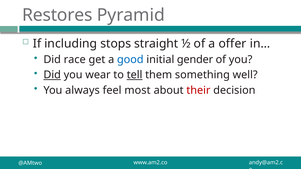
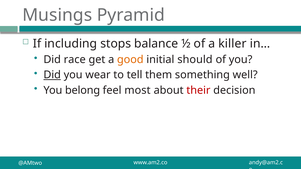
Restores: Restores -> Musings
straight: straight -> balance
offer: offer -> killer
good colour: blue -> orange
gender: gender -> should
tell underline: present -> none
always: always -> belong
